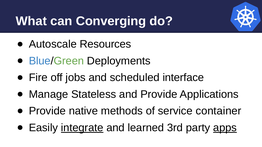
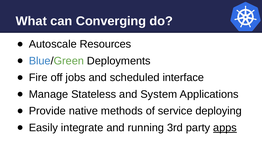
and Provide: Provide -> System
container: container -> deploying
integrate underline: present -> none
learned: learned -> running
